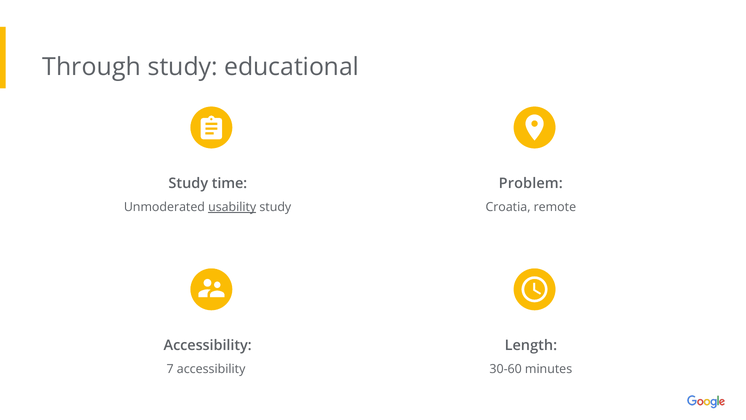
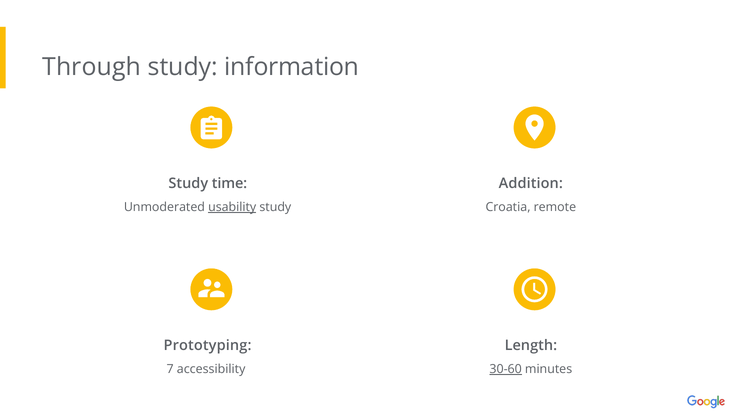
educational: educational -> information
Problem: Problem -> Addition
Accessibility at (208, 345): Accessibility -> Prototyping
30-60 underline: none -> present
